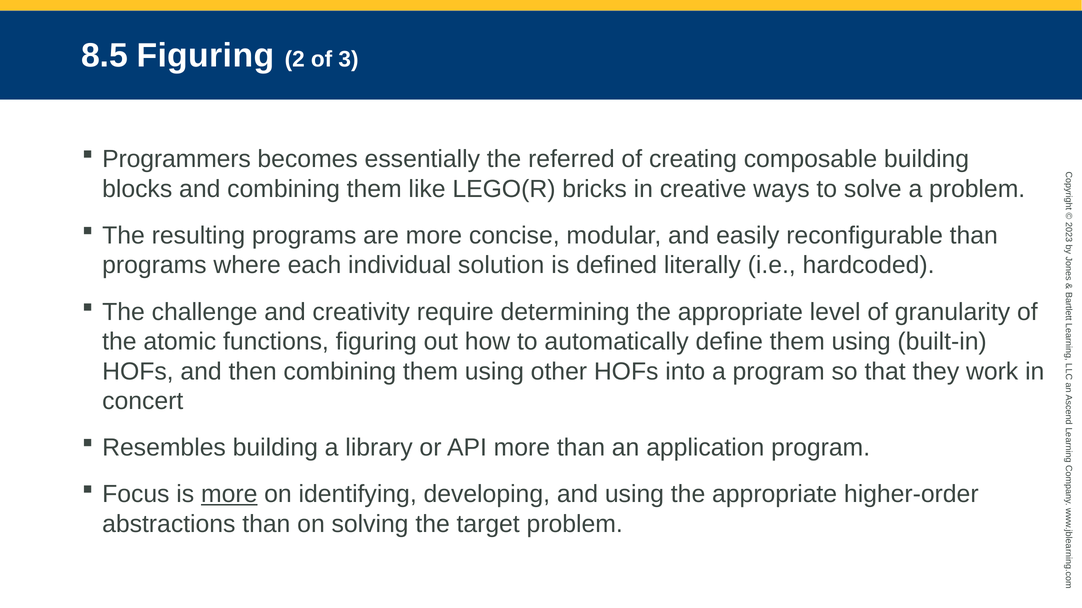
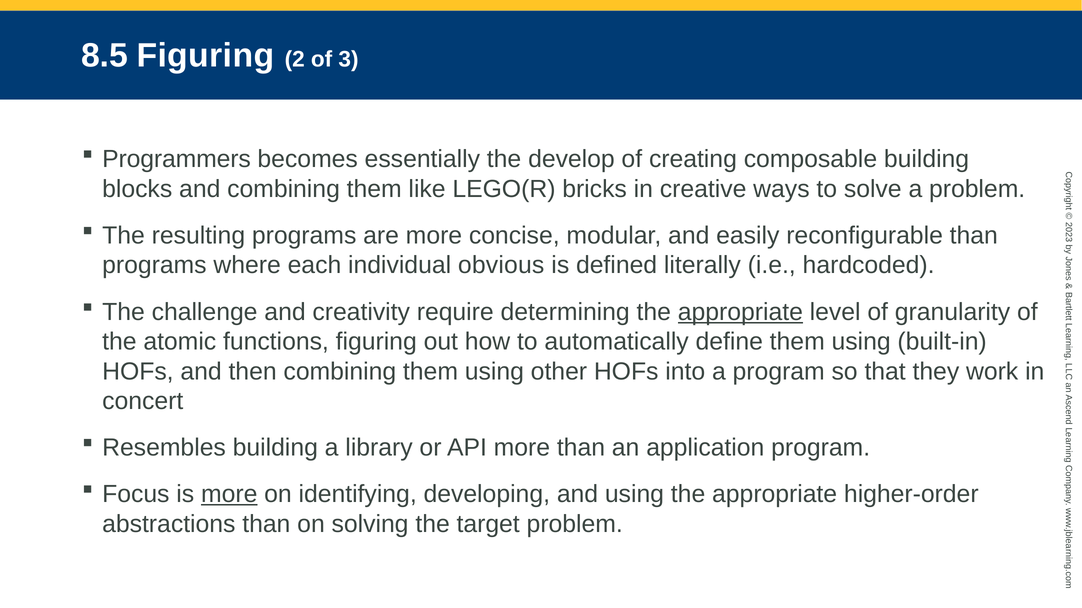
referred: referred -> develop
solution: solution -> obvious
appropriate at (740, 312) underline: none -> present
